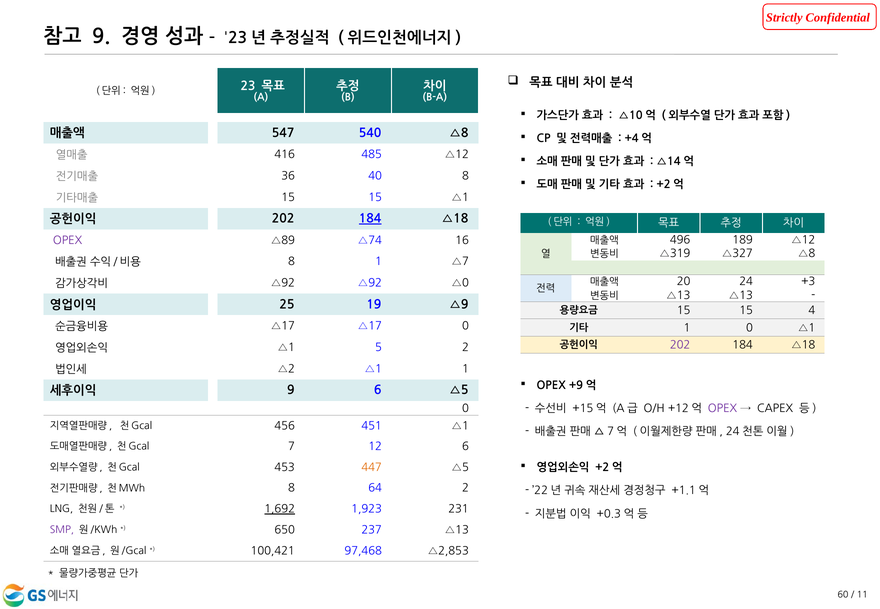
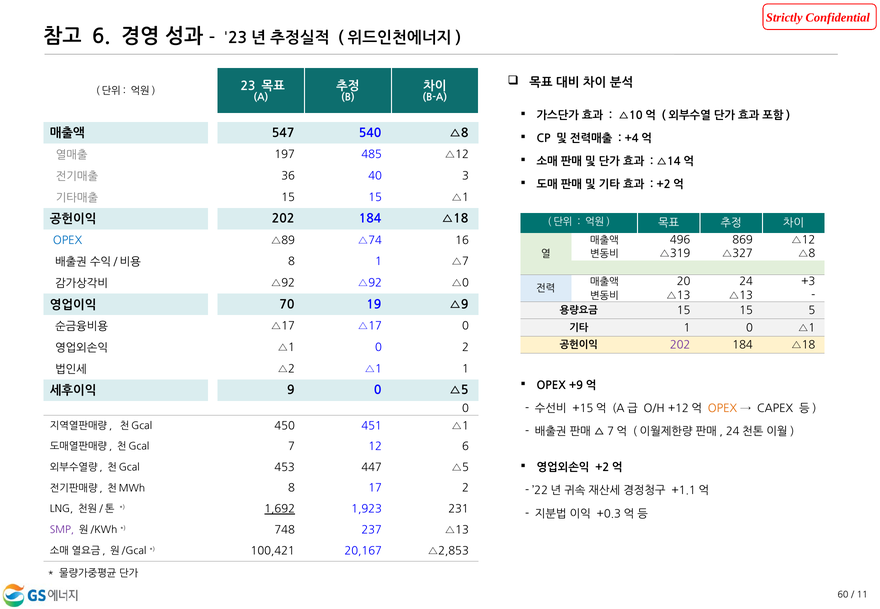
9 at (101, 37): 9 -> 6
416: 416 -> 197
40 8: 8 -> 3
184 at (370, 219) underline: present -> none
OPEX at (68, 241) colour: purple -> blue
189: 189 -> 869
25: 25 -> 70
4: 4 -> 5
△1 5: 5 -> 0
9 6: 6 -> 0
OPEX at (722, 409) colour: purple -> orange
456: 456 -> 450
447 colour: orange -> black
64: 64 -> 17
650: 650 -> 748
97,468: 97,468 -> 20,167
